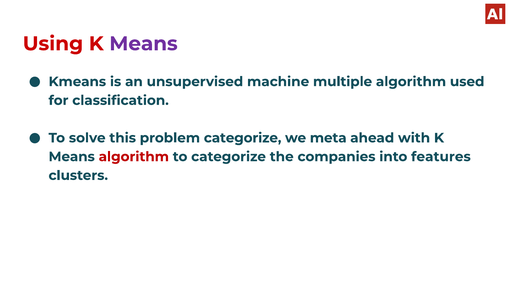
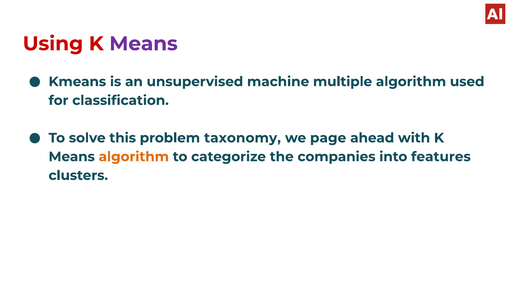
problem categorize: categorize -> taxonomy
meta: meta -> page
algorithm at (134, 157) colour: red -> orange
